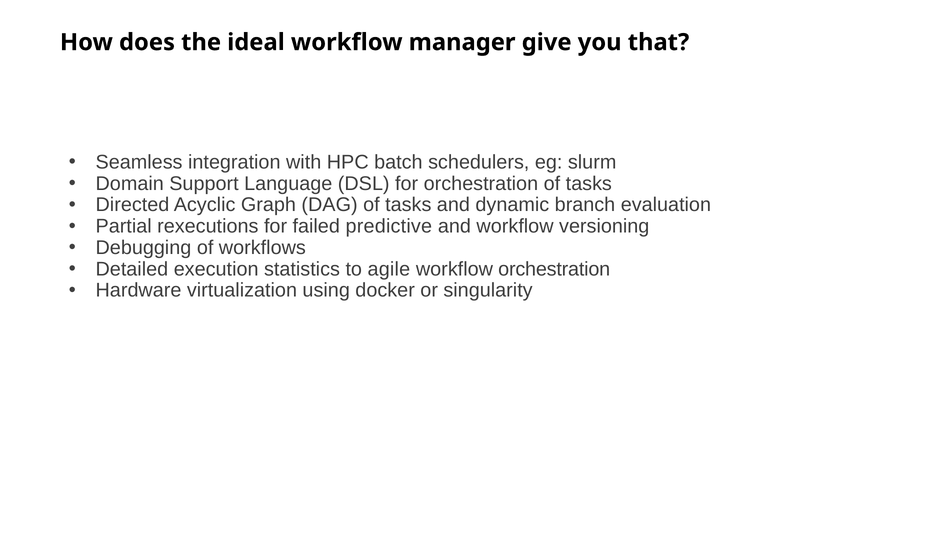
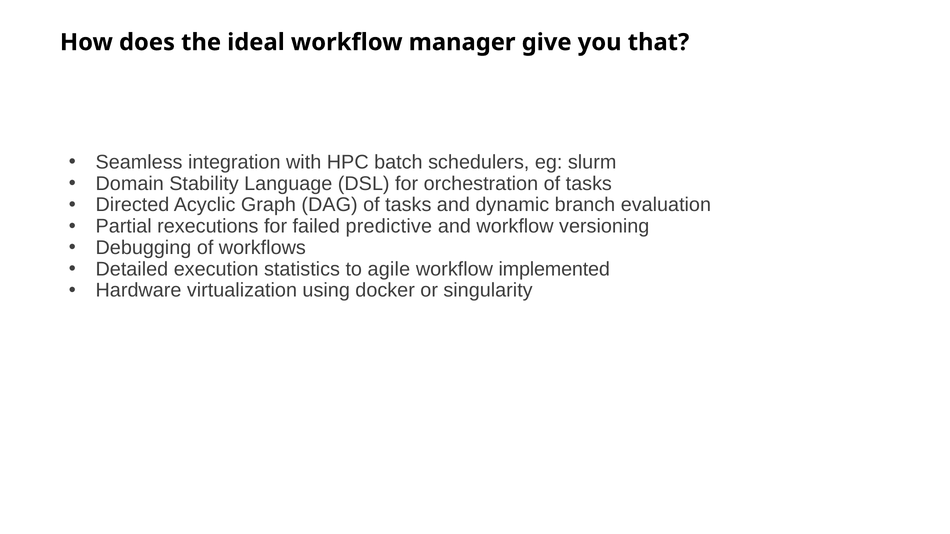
Support: Support -> Stability
workflow orchestration: orchestration -> implemented
